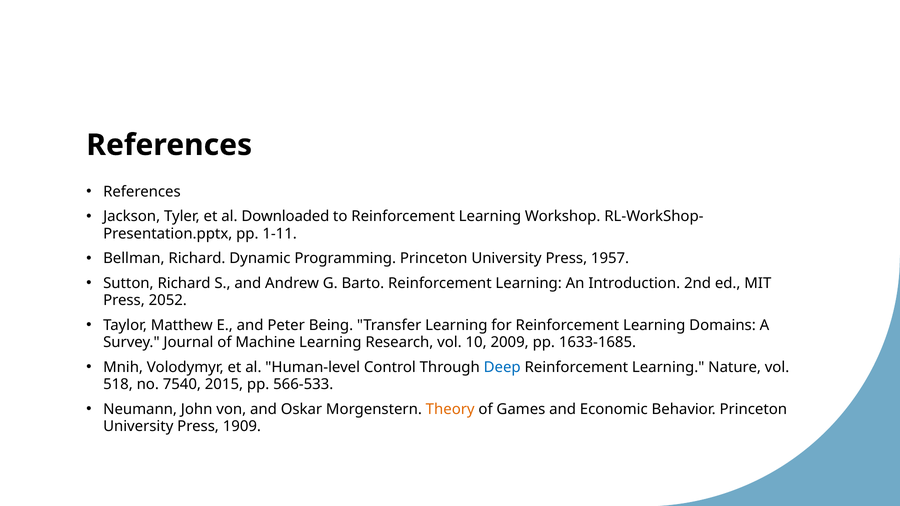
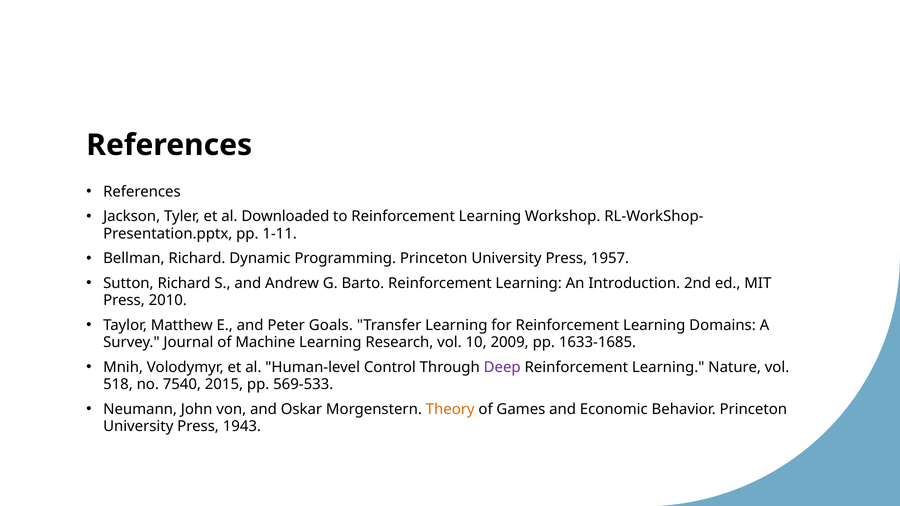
2052: 2052 -> 2010
Being: Being -> Goals
Deep colour: blue -> purple
566-533: 566-533 -> 569-533
1909: 1909 -> 1943
